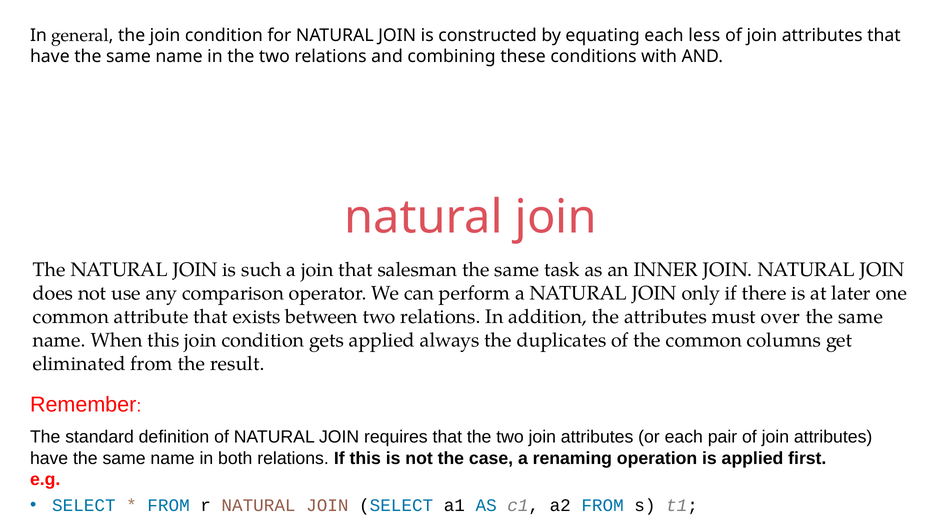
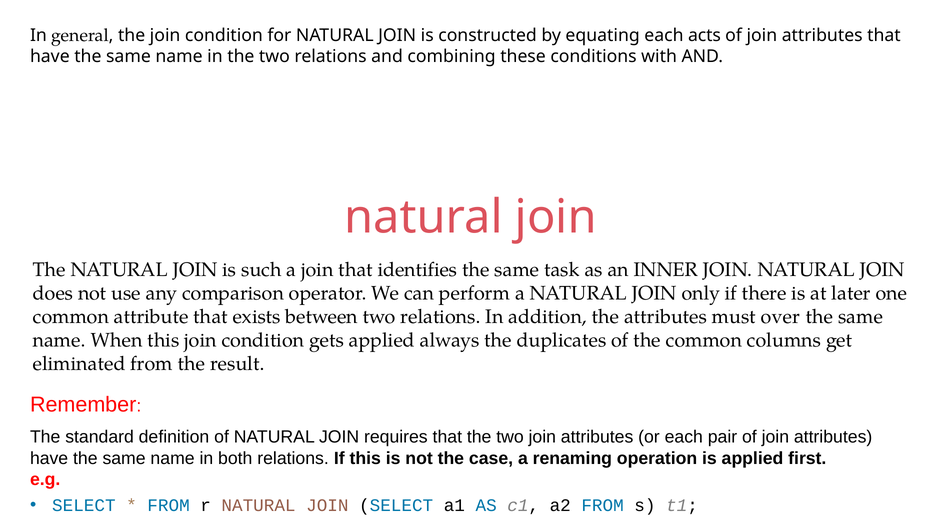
less: less -> acts
salesman: salesman -> identifies
